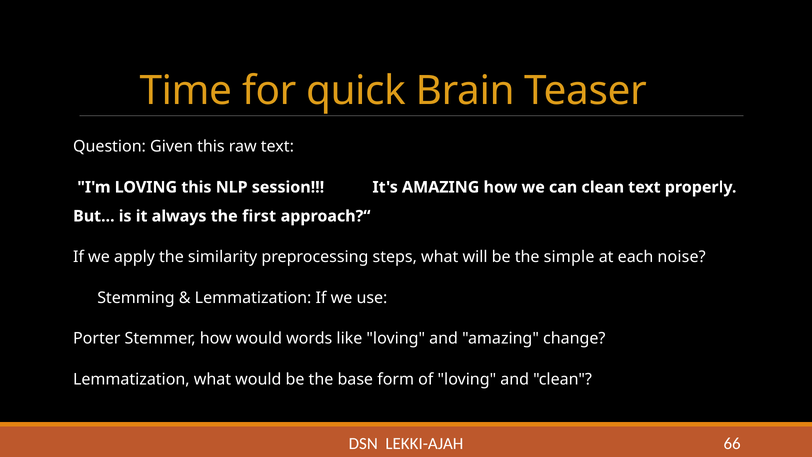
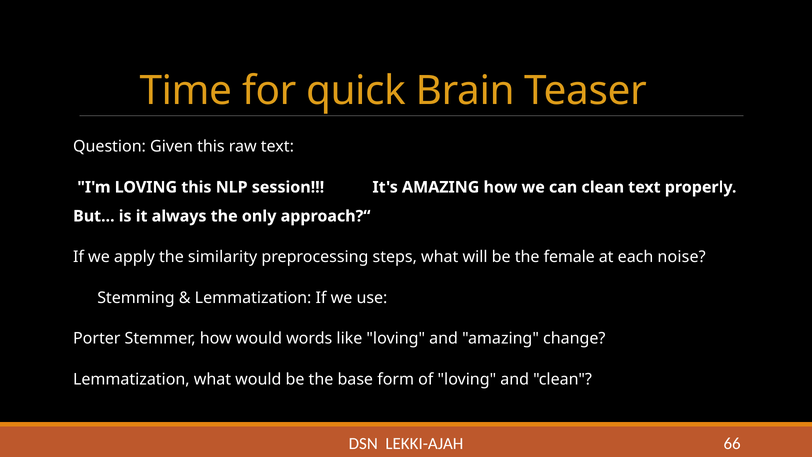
first: first -> only
simple: simple -> female
